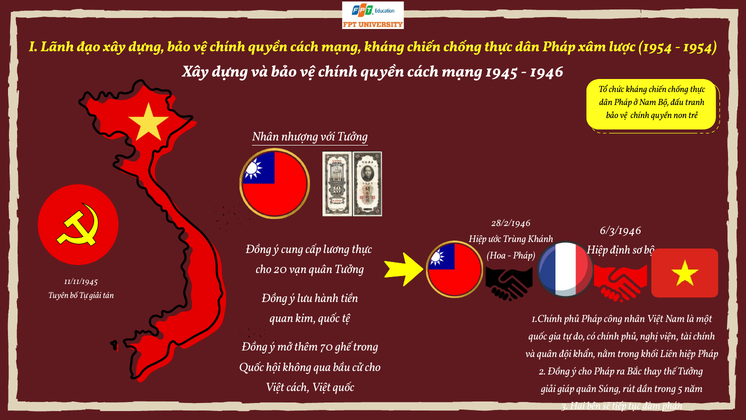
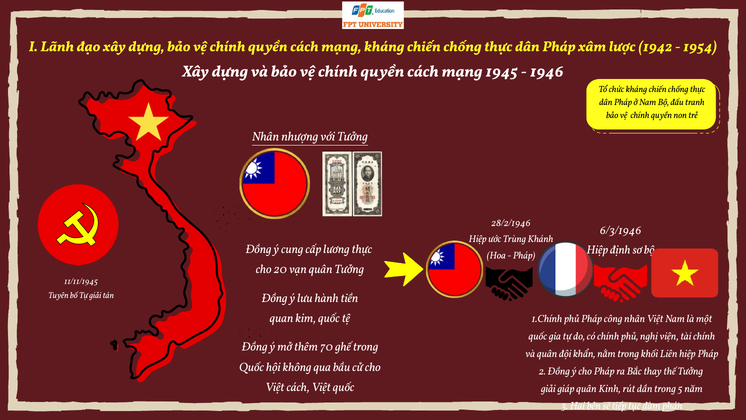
lược 1954: 1954 -> 1942
Súng: Súng -> Kinh
